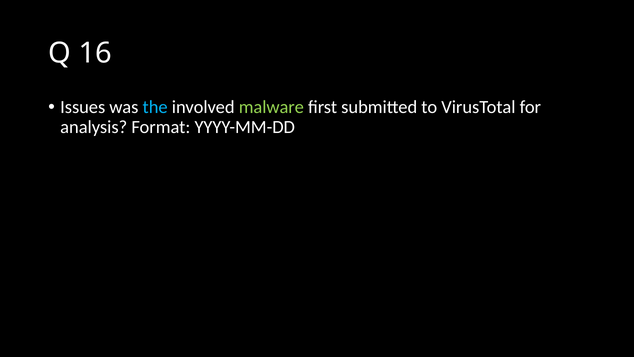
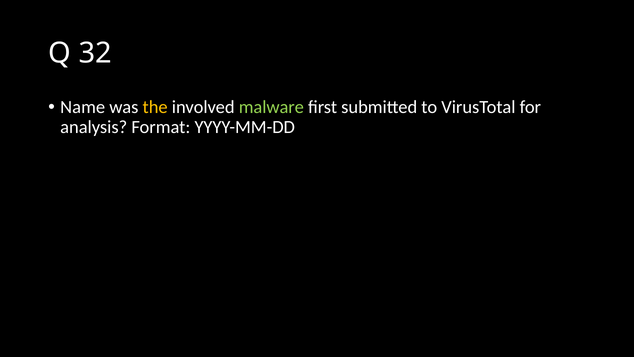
16: 16 -> 32
Issues: Issues -> Name
the colour: light blue -> yellow
